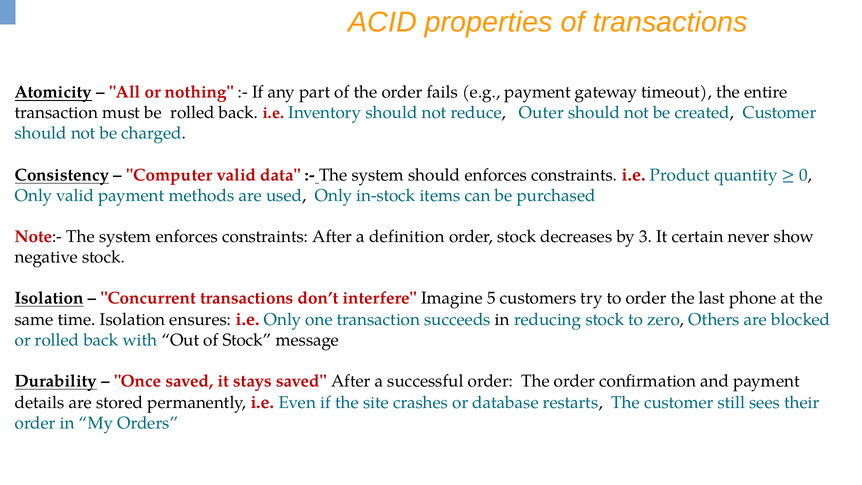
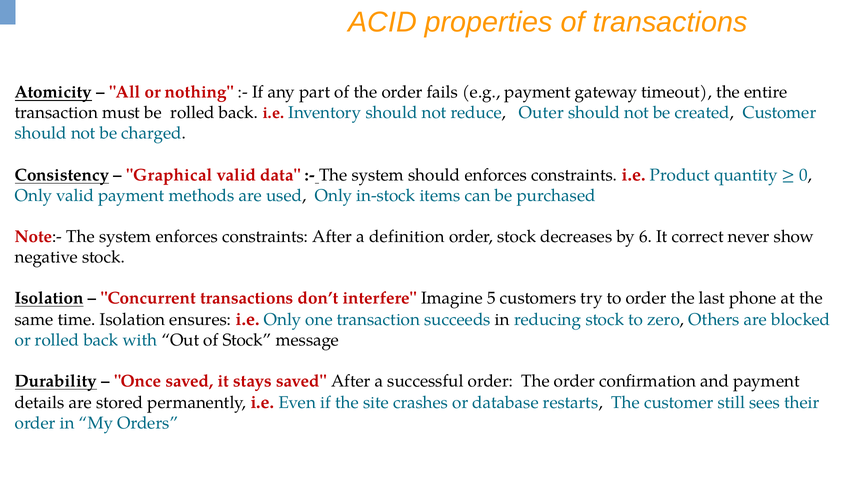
Computer: Computer -> Graphical
3: 3 -> 6
certain: certain -> correct
